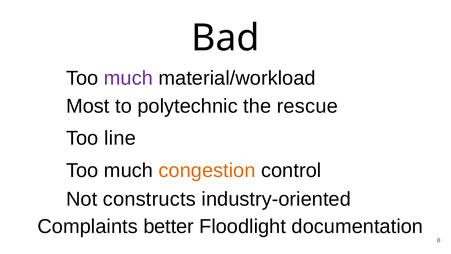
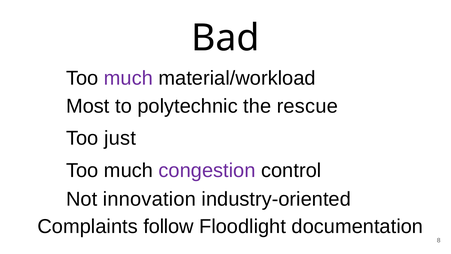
line: line -> just
congestion colour: orange -> purple
constructs: constructs -> innovation
better: better -> follow
